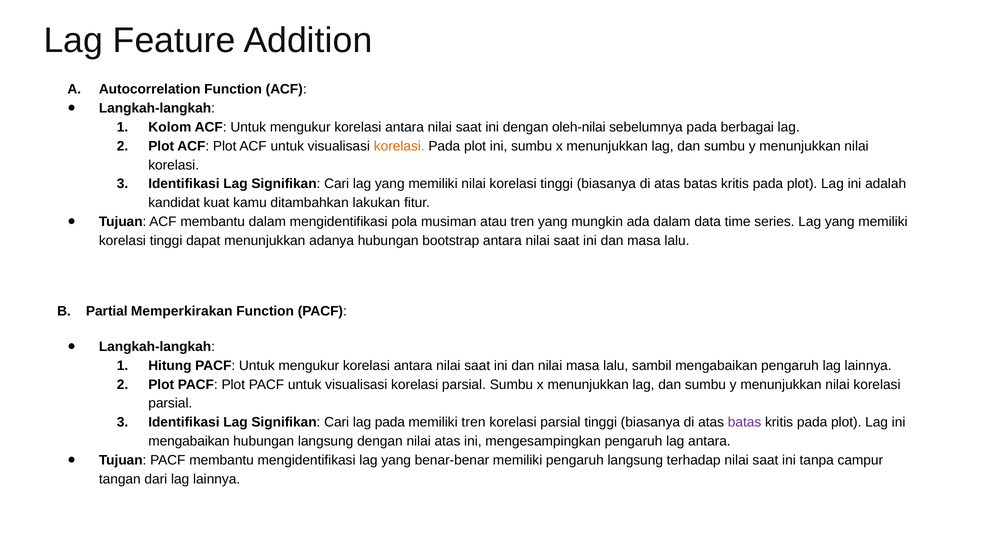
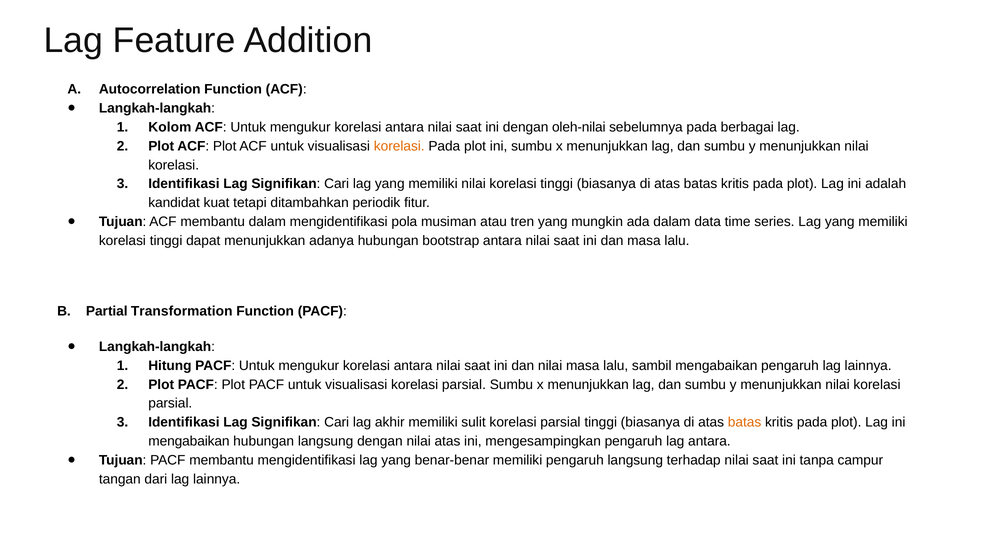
kamu: kamu -> tetapi
lakukan: lakukan -> periodik
Memperkirakan: Memperkirakan -> Transformation
lag pada: pada -> akhir
memiliki tren: tren -> sulit
batas at (745, 423) colour: purple -> orange
